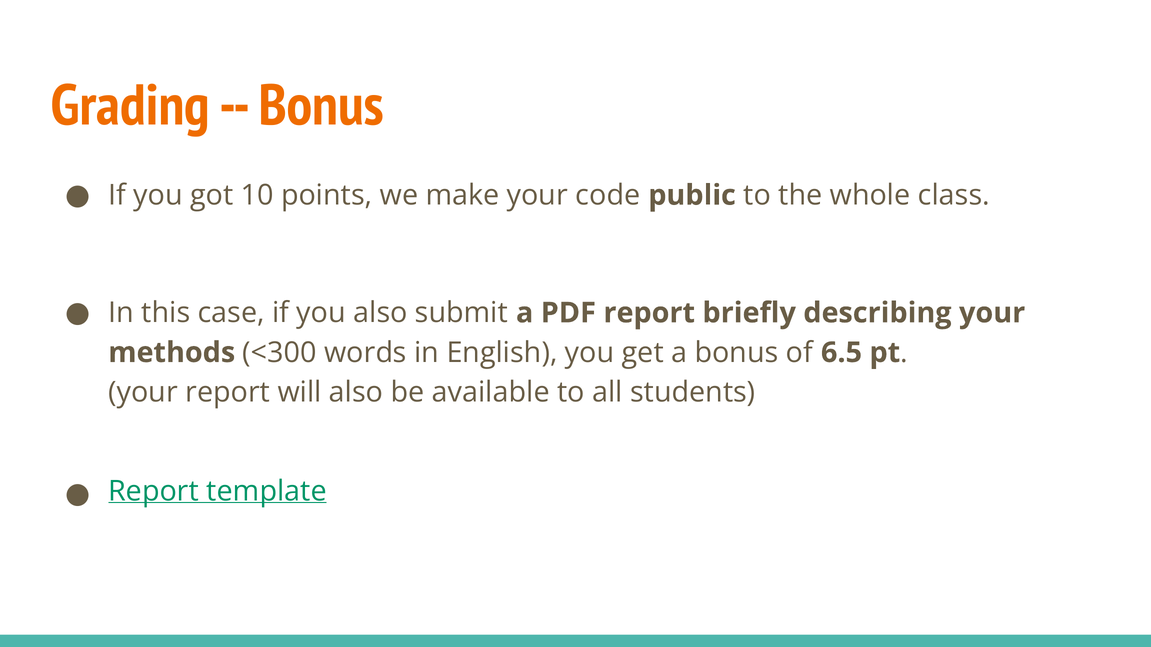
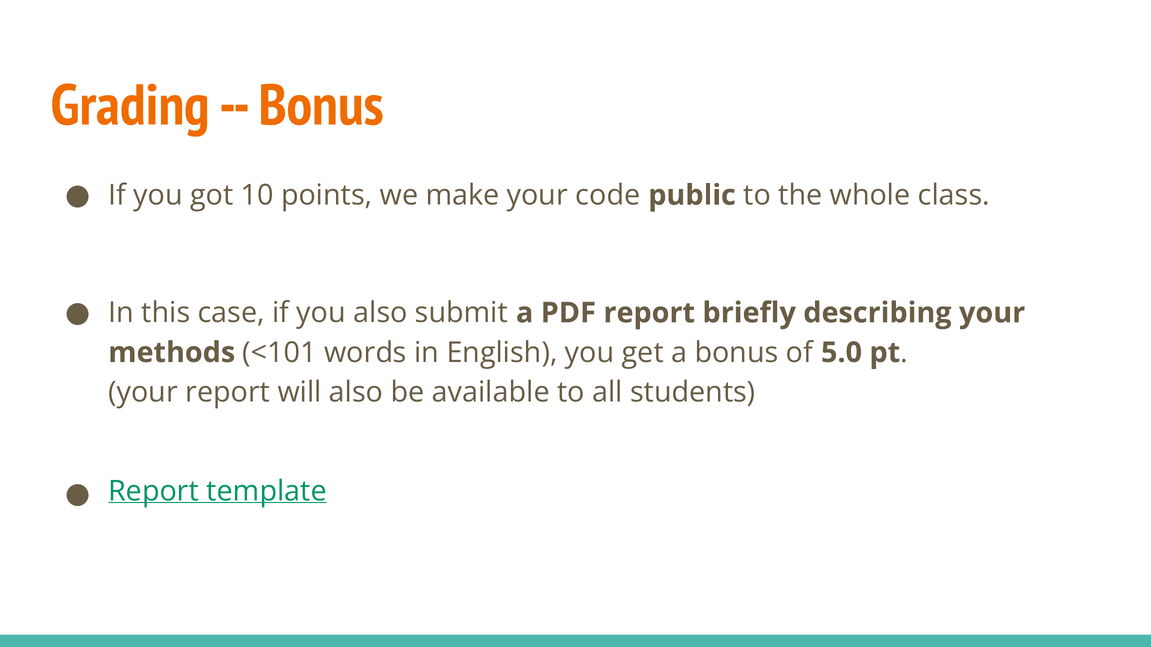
<300: <300 -> <101
6.5: 6.5 -> 5.0
